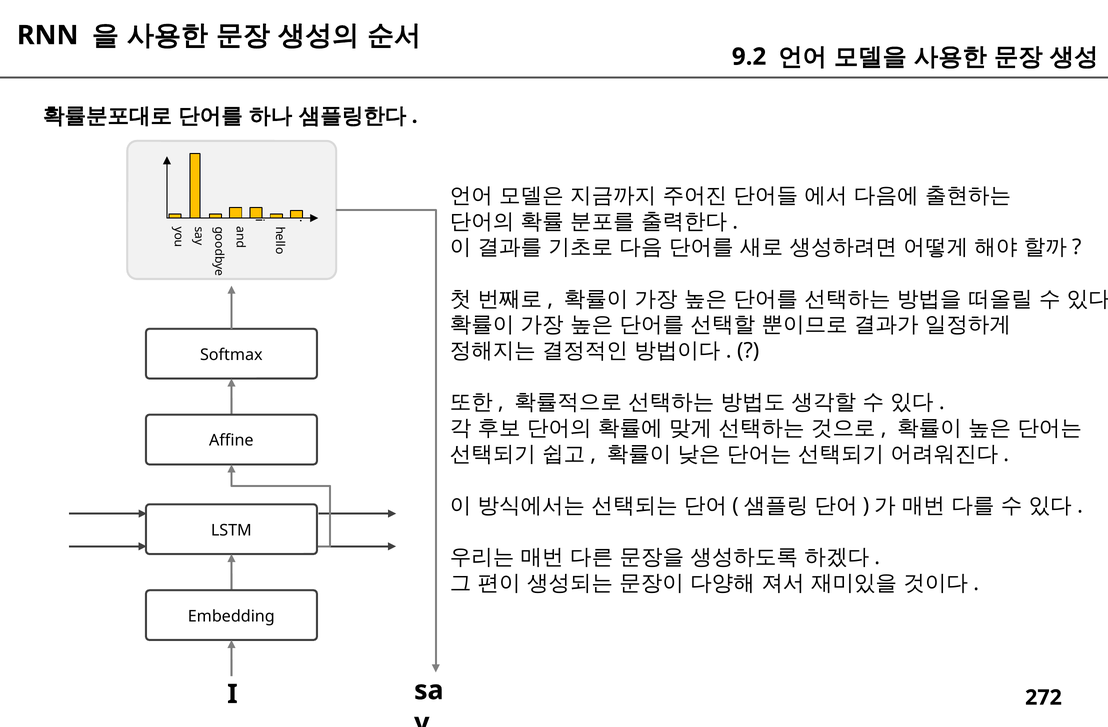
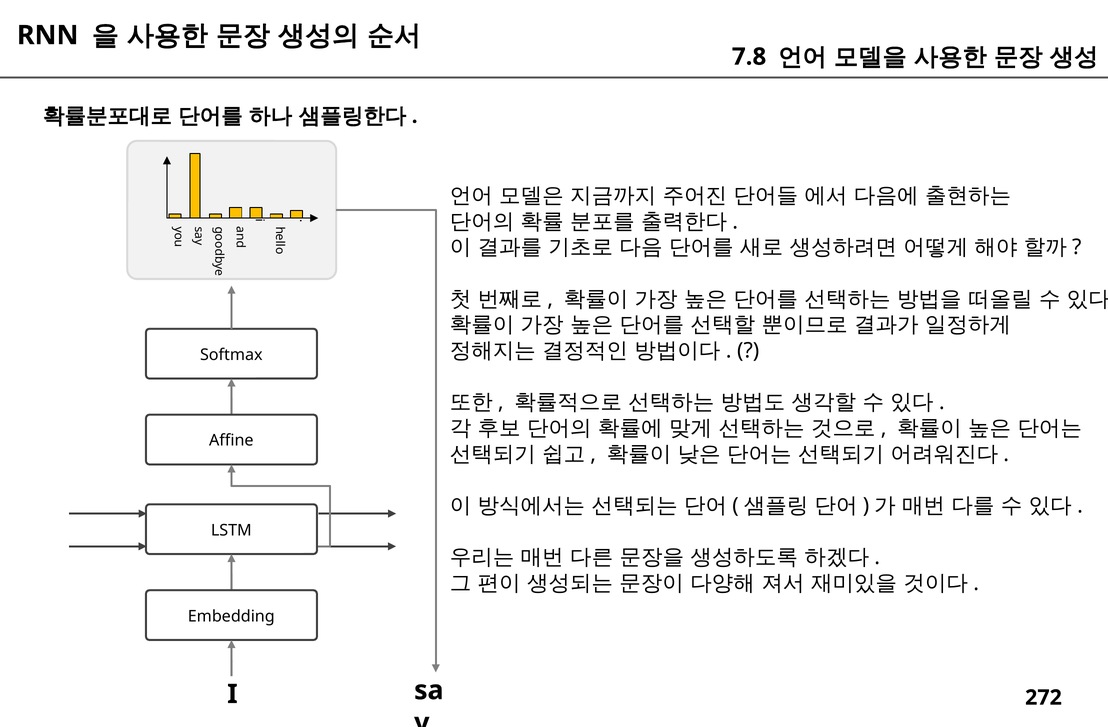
9.2: 9.2 -> 7.8
